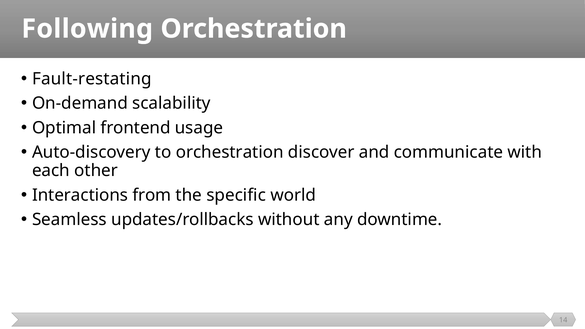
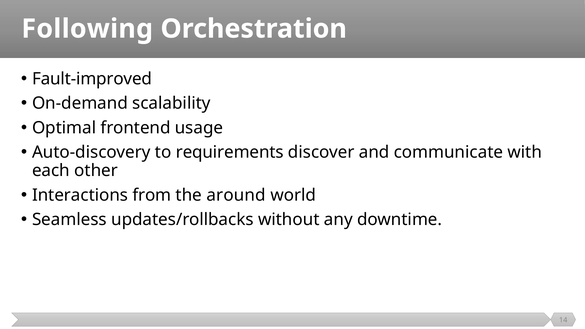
Fault-restating: Fault-restating -> Fault-improved
to orchestration: orchestration -> requirements
specific: specific -> around
